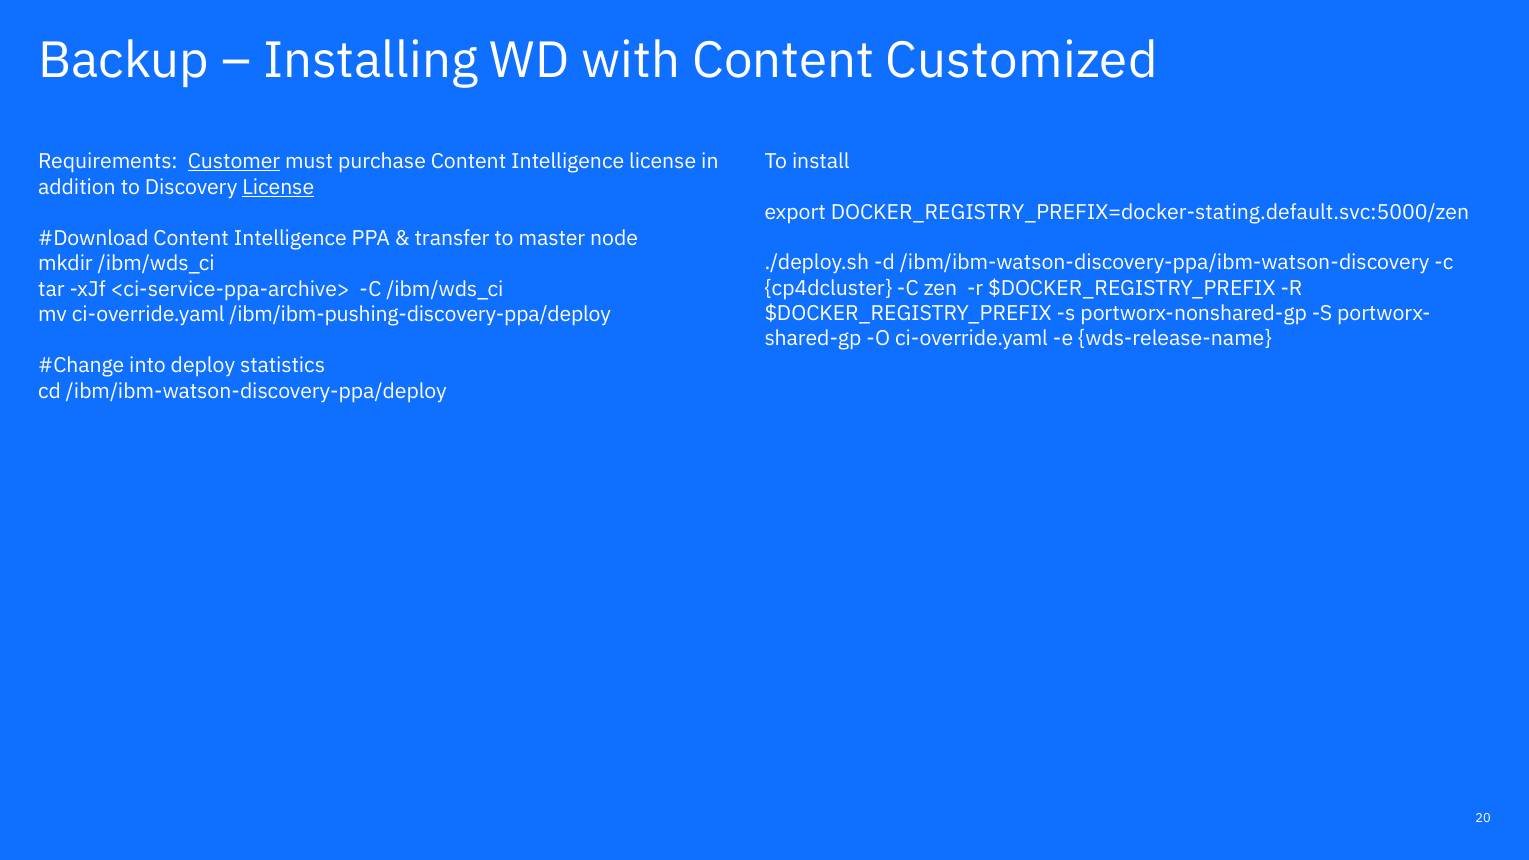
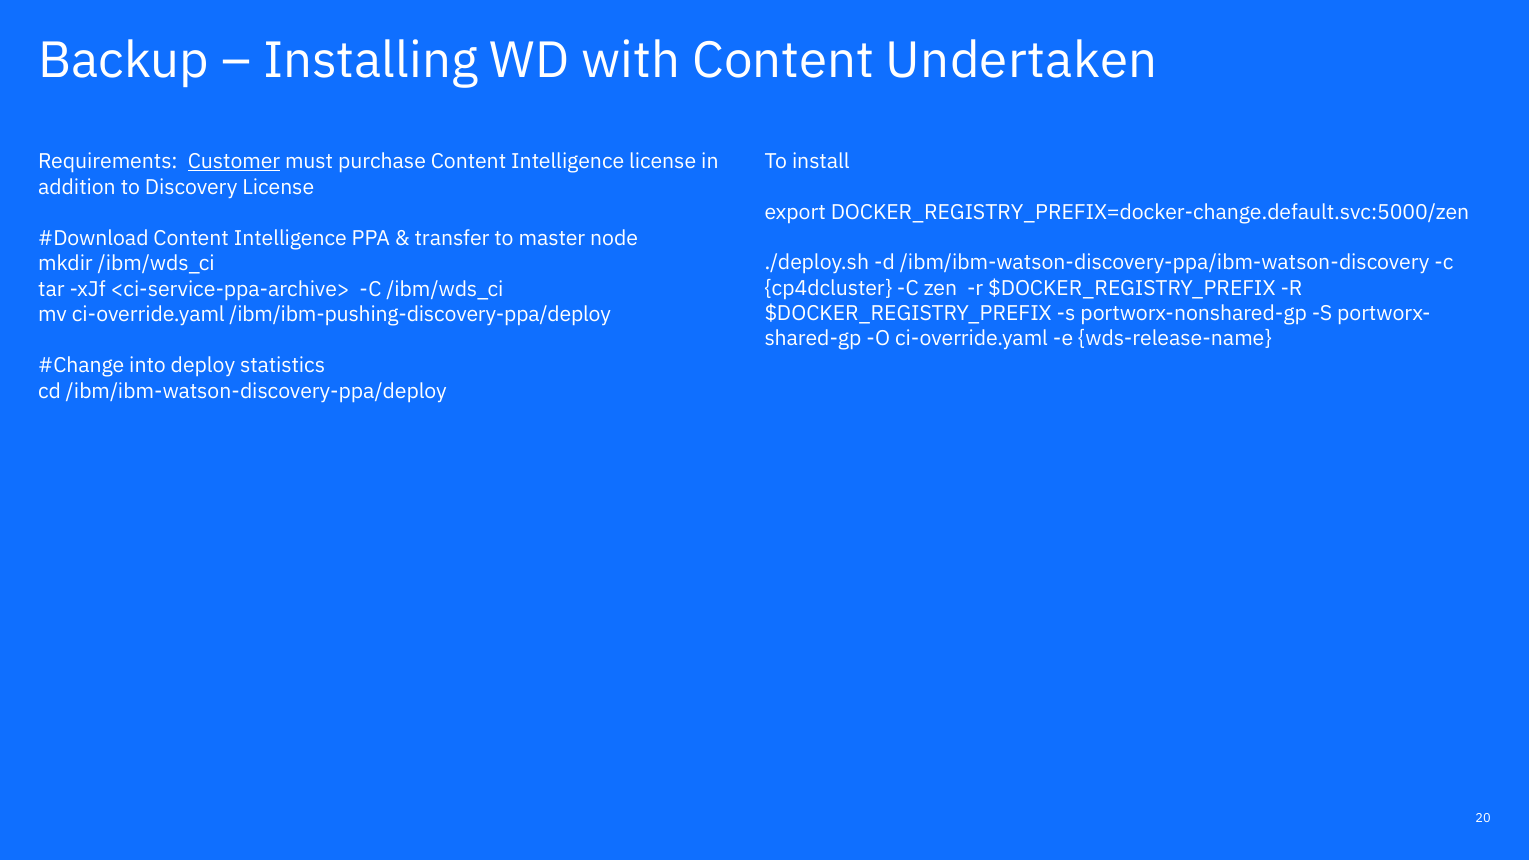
Customized: Customized -> Undertaken
License at (278, 187) underline: present -> none
DOCKER_REGISTRY_PREFIX=docker-stating.default.svc:5000/zen: DOCKER_REGISTRY_PREFIX=docker-stating.default.svc:5000/zen -> DOCKER_REGISTRY_PREFIX=docker-change.default.svc:5000/zen
